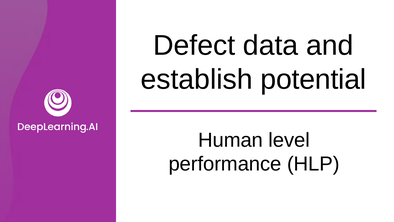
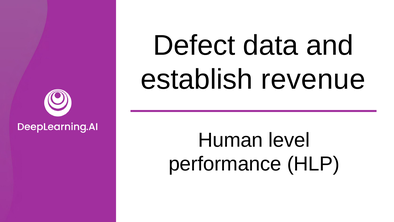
potential: potential -> revenue
